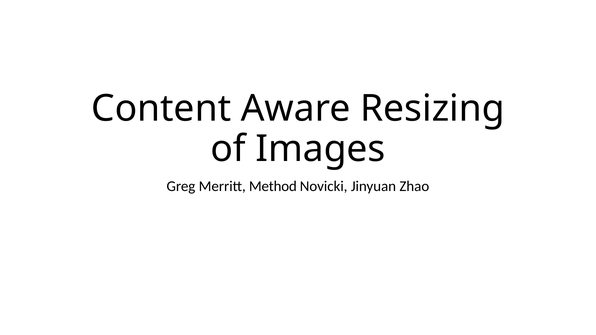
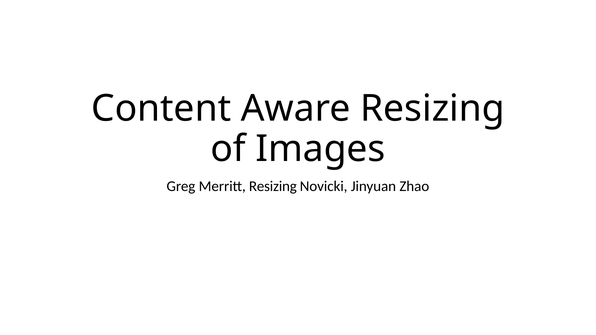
Merritt Method: Method -> Resizing
